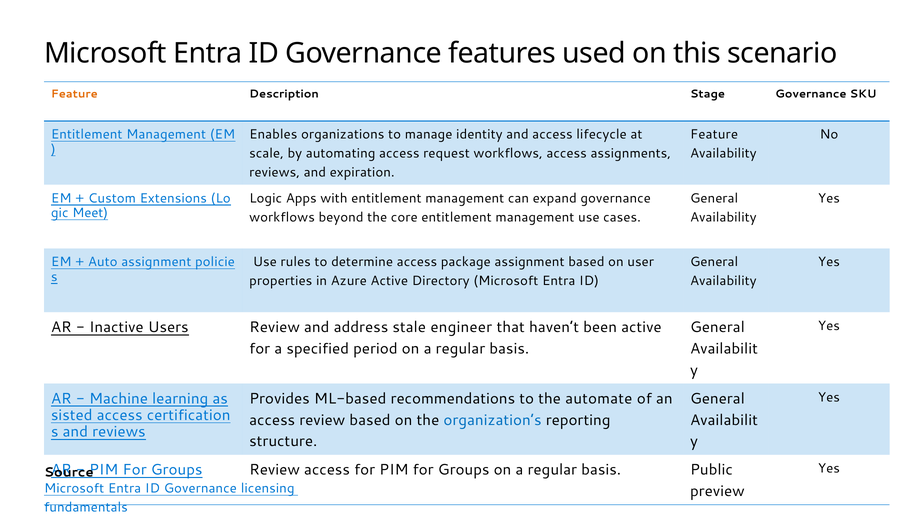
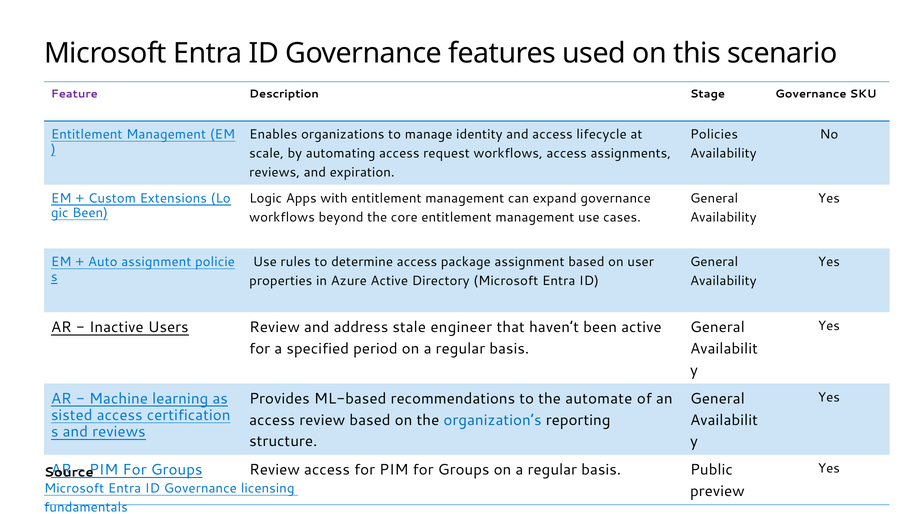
Feature at (74, 94) colour: orange -> purple
Feature at (714, 135): Feature -> Policies
Meet at (90, 213): Meet -> Been
